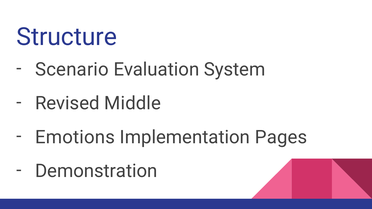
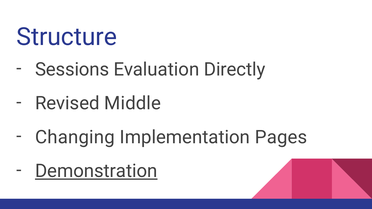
Scenario: Scenario -> Sessions
System: System -> Directly
Emotions: Emotions -> Changing
Demonstration underline: none -> present
